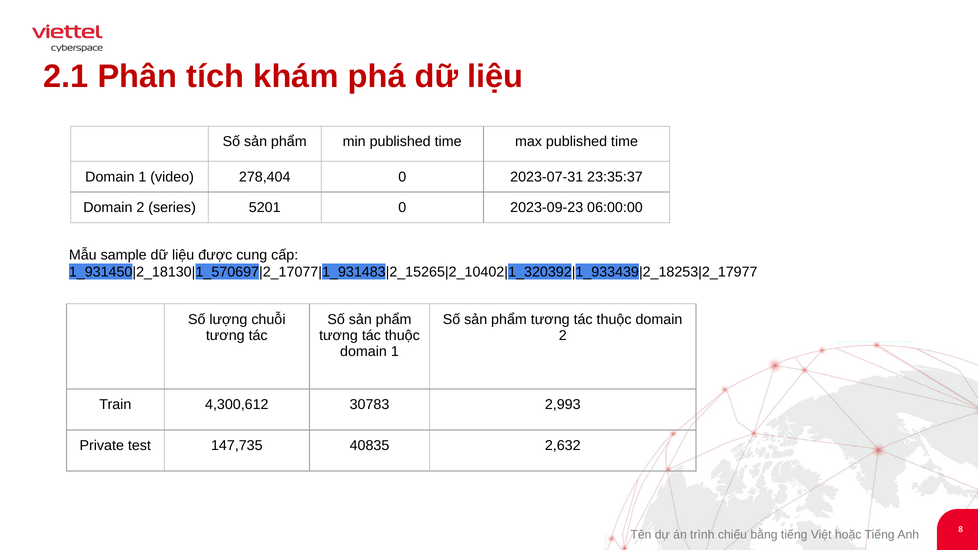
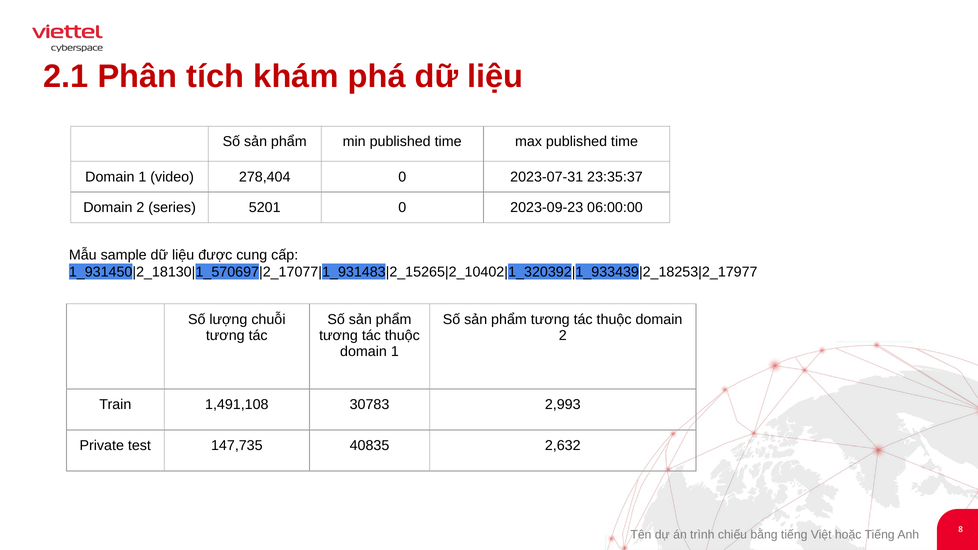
4,300,612: 4,300,612 -> 1,491,108
